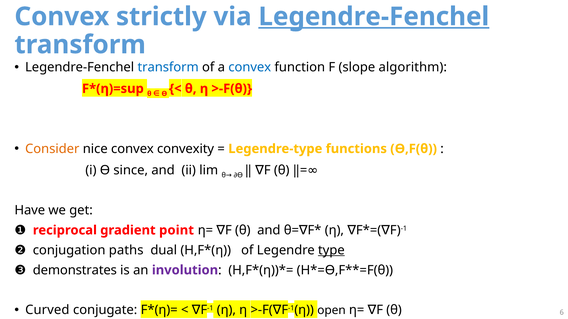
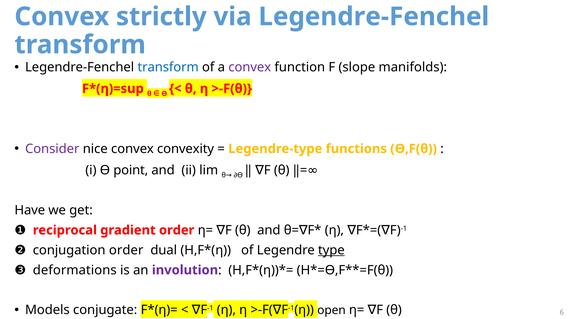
Legendre-Fenchel at (374, 17) underline: present -> none
convex at (250, 67) colour: blue -> purple
algorithm: algorithm -> manifolds
Consider colour: orange -> purple
since: since -> point
gradient point: point -> order
conjugation paths: paths -> order
demonstrates: demonstrates -> deformations
Curved: Curved -> Models
